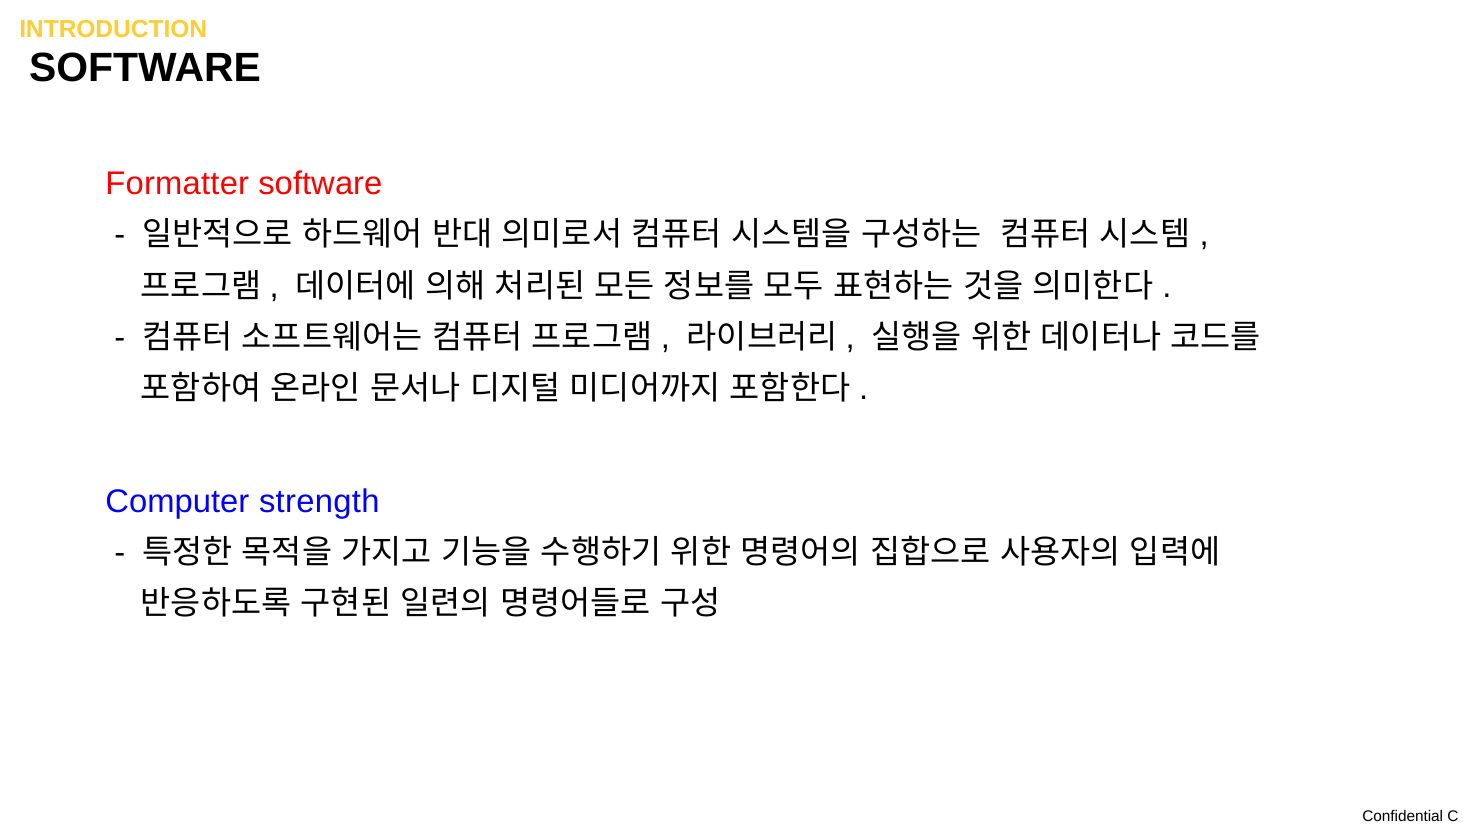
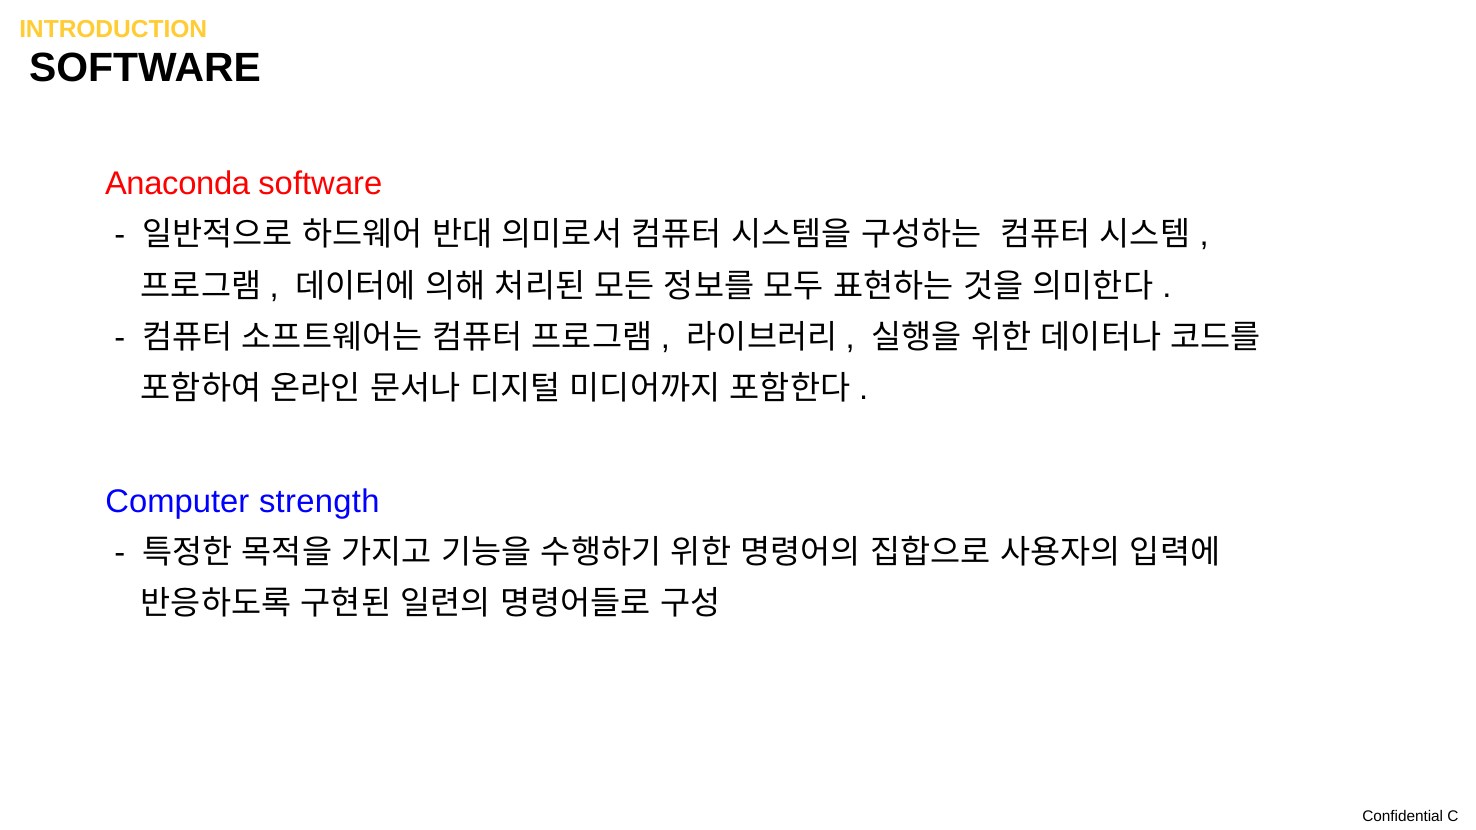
Formatter: Formatter -> Anaconda
